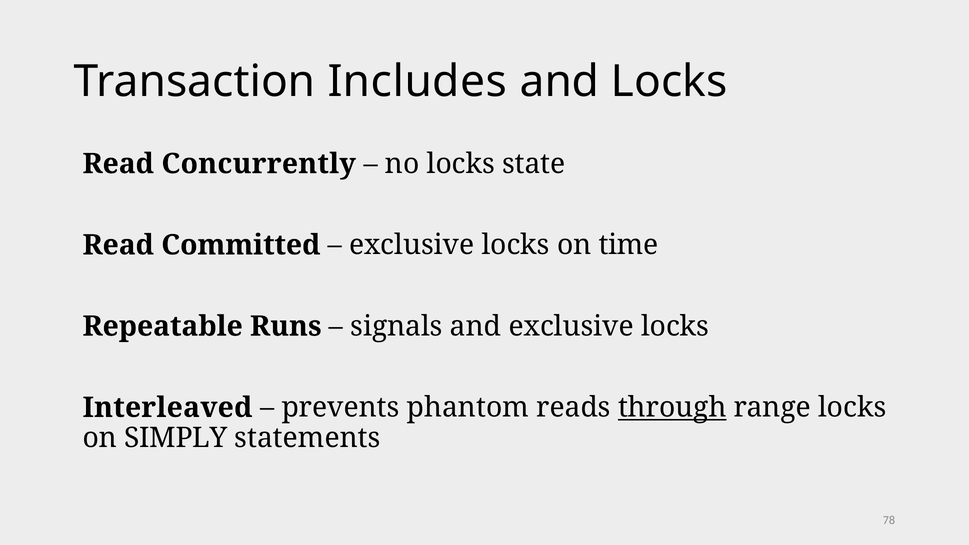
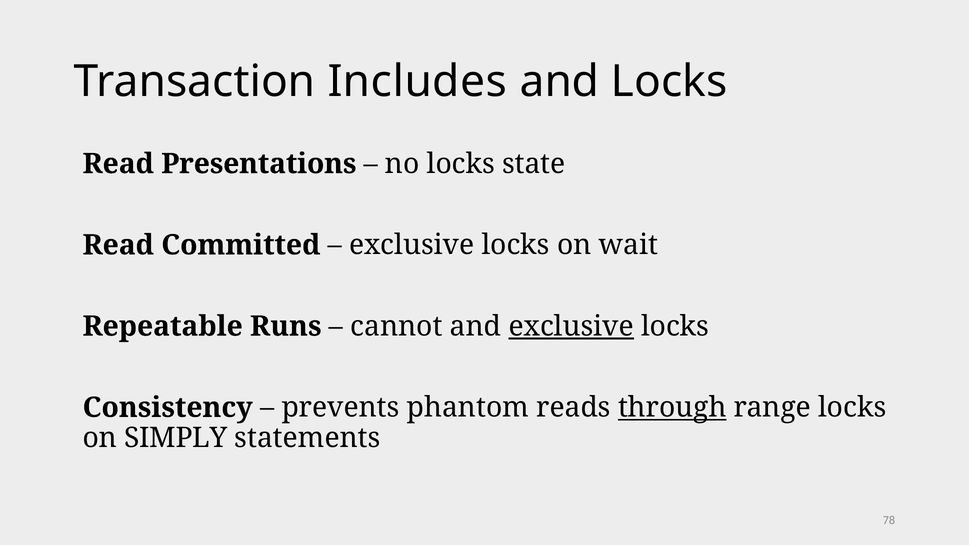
Concurrently: Concurrently -> Presentations
time: time -> wait
signals: signals -> cannot
exclusive at (571, 326) underline: none -> present
Interleaved: Interleaved -> Consistency
